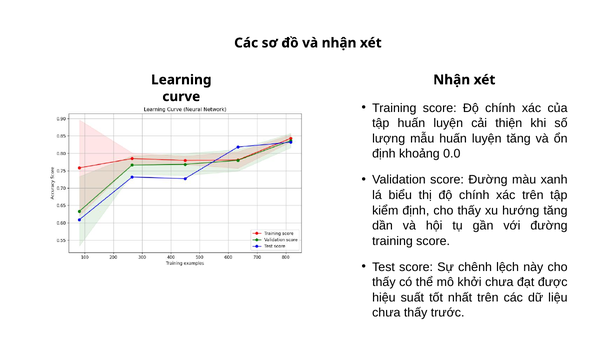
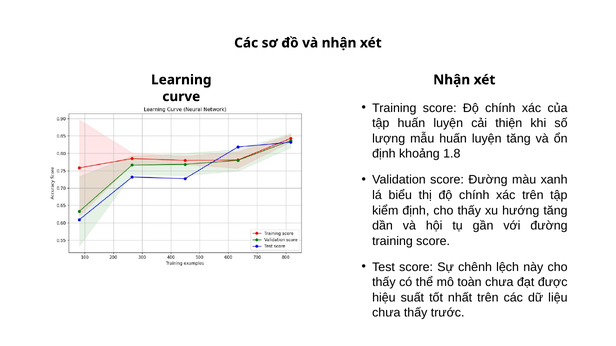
0.0: 0.0 -> 1.8
khởi: khởi -> toàn
